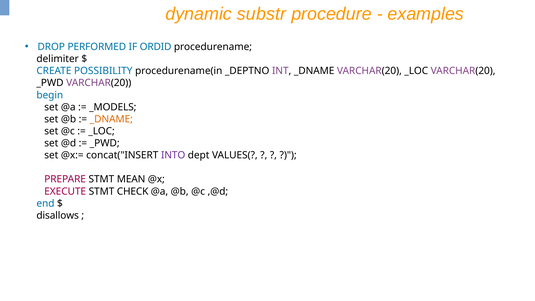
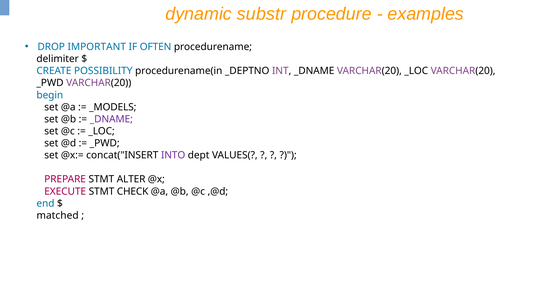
PERFORMED: PERFORMED -> IMPORTANT
ORDID: ORDID -> OFTEN
_DNAME at (111, 119) colour: orange -> purple
MEAN: MEAN -> ALTER
disallows: disallows -> matched
